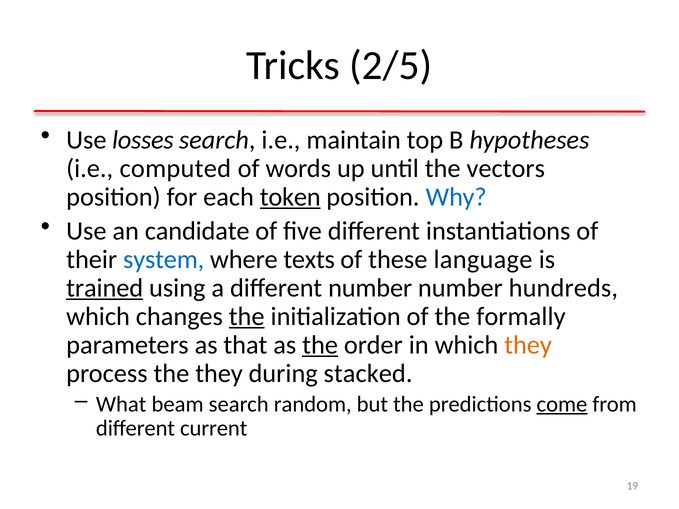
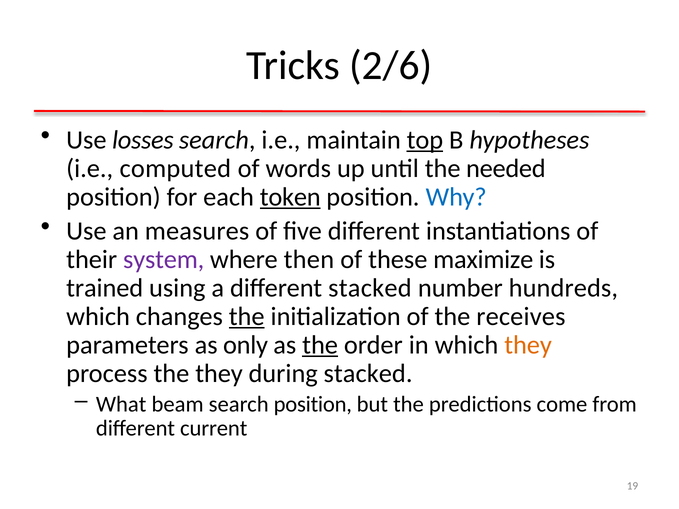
2/5: 2/5 -> 2/6
top underline: none -> present
vectors: vectors -> needed
candidate: candidate -> measures
system colour: blue -> purple
texts: texts -> then
language: language -> maximize
trained underline: present -> none
different number: number -> stacked
formally: formally -> receives
that: that -> only
search random: random -> position
come underline: present -> none
